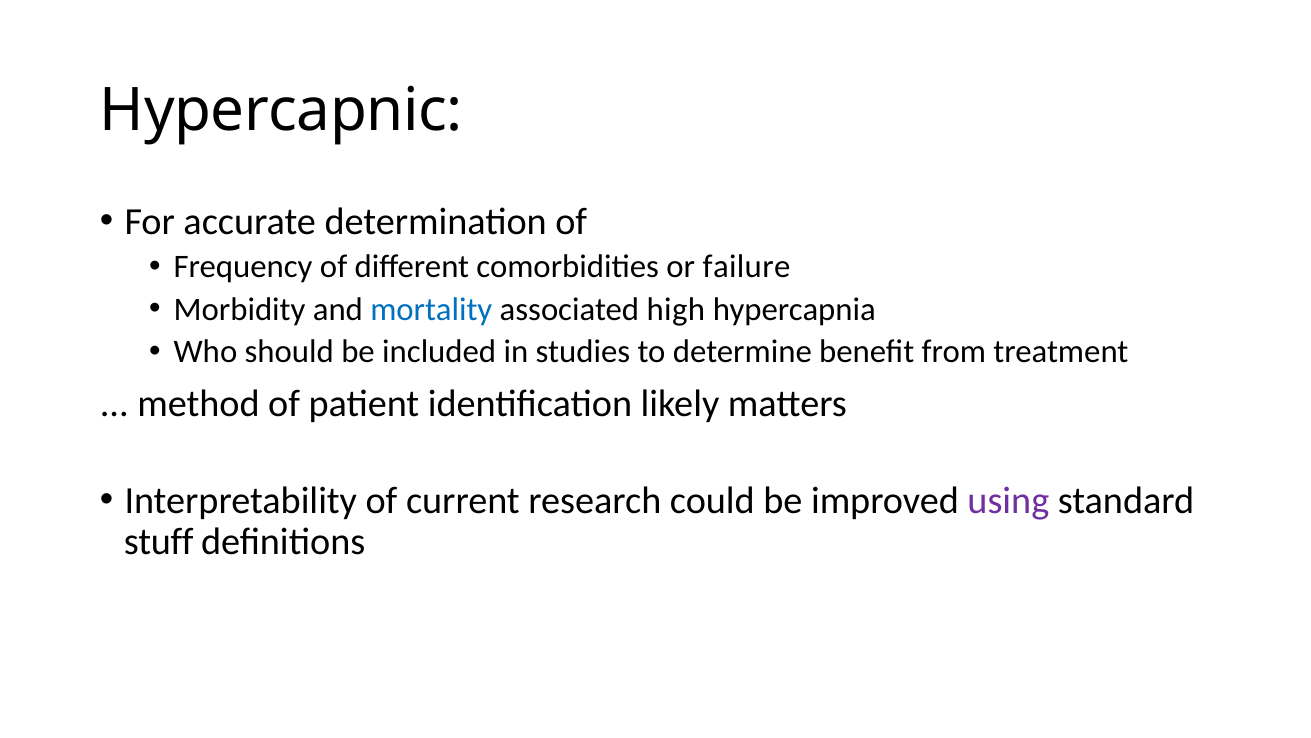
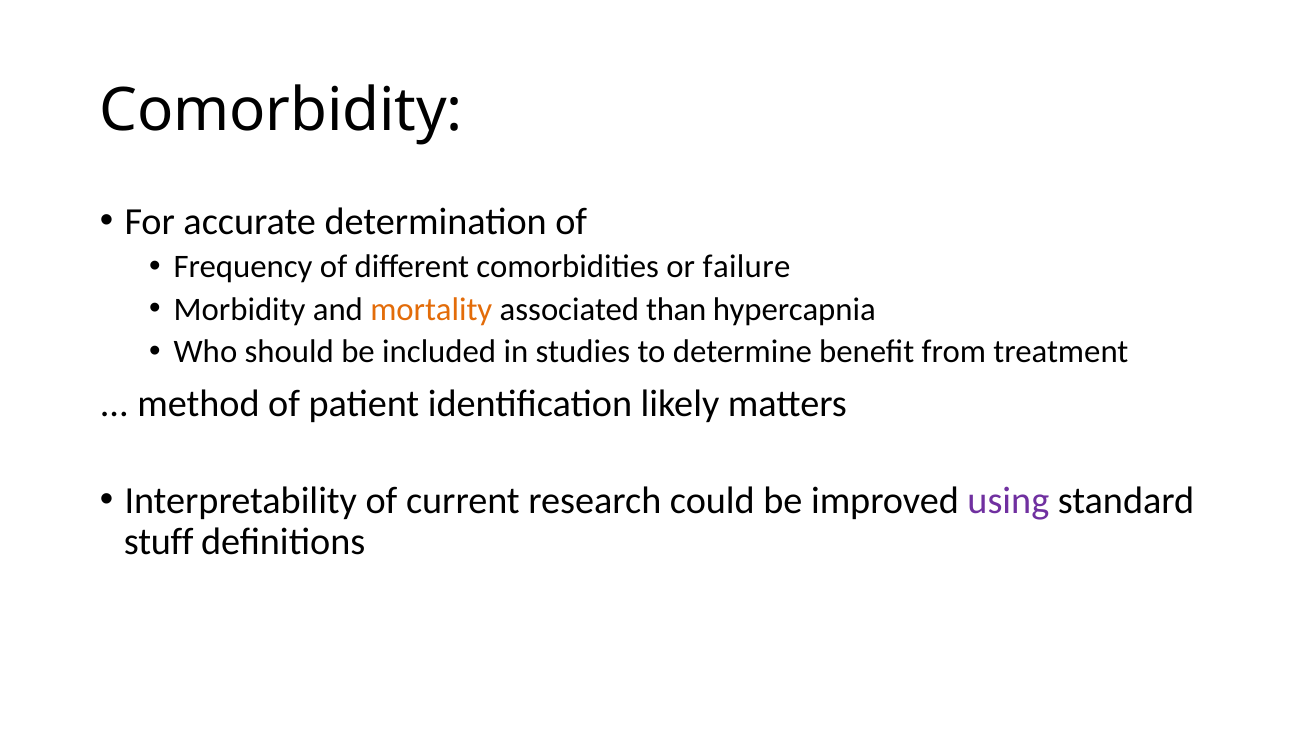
Hypercapnic: Hypercapnic -> Comorbidity
mortality colour: blue -> orange
high: high -> than
